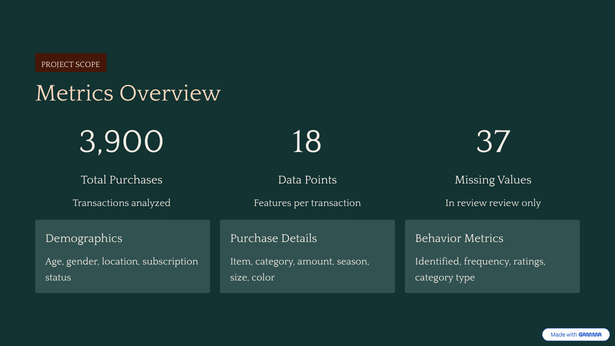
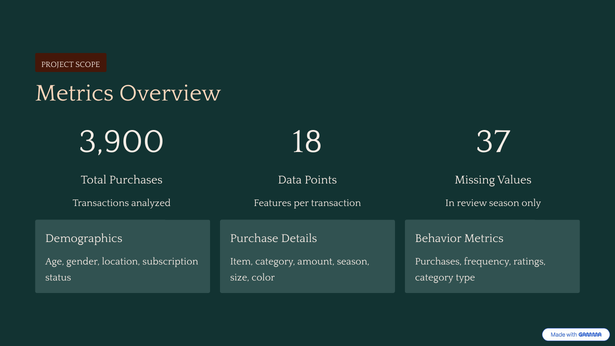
review review: review -> season
Identified at (438, 261): Identified -> Purchases
